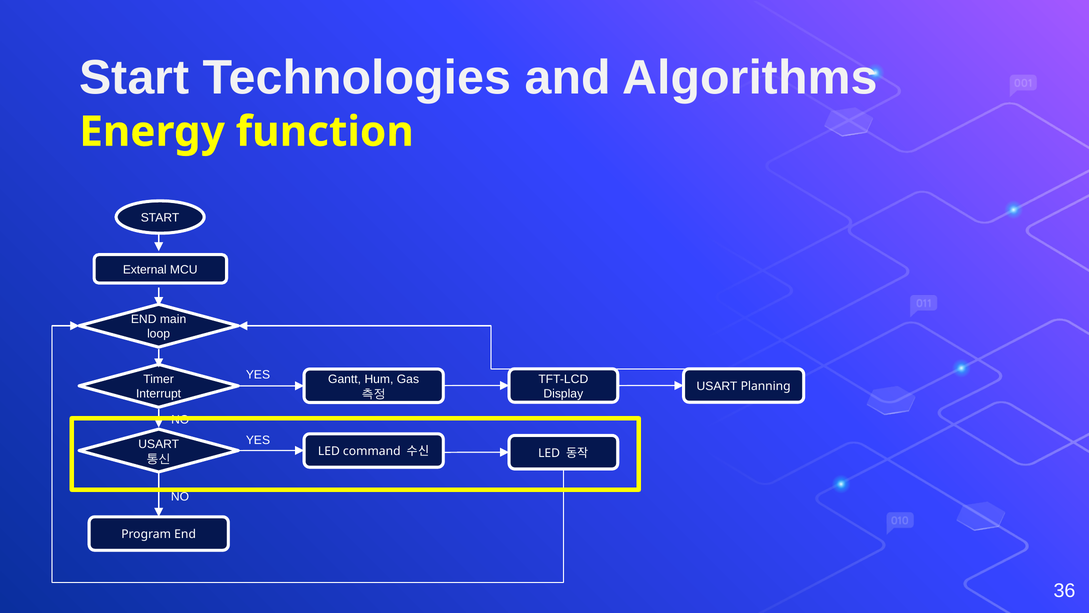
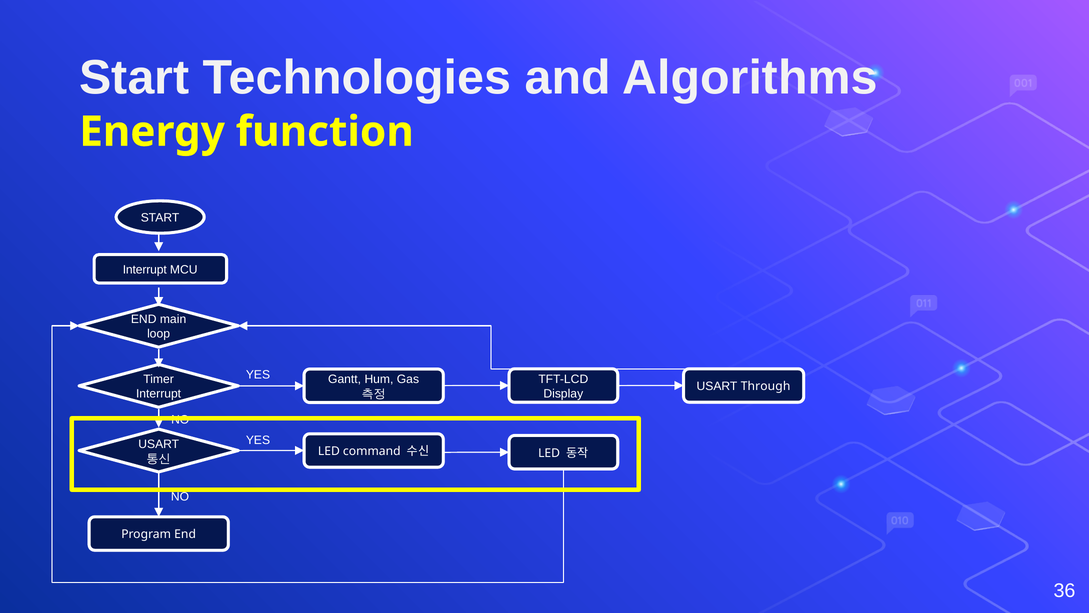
External at (145, 269): External -> Interrupt
Planning: Planning -> Through
